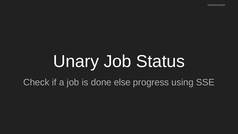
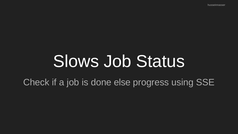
Unary: Unary -> Slows
